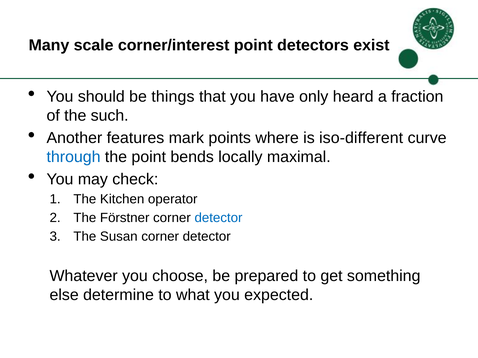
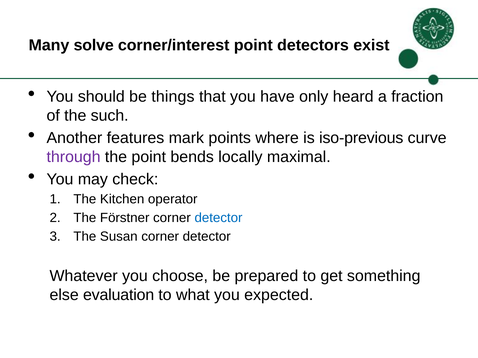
scale: scale -> solve
iso-different: iso-different -> iso-previous
through colour: blue -> purple
determine: determine -> evaluation
